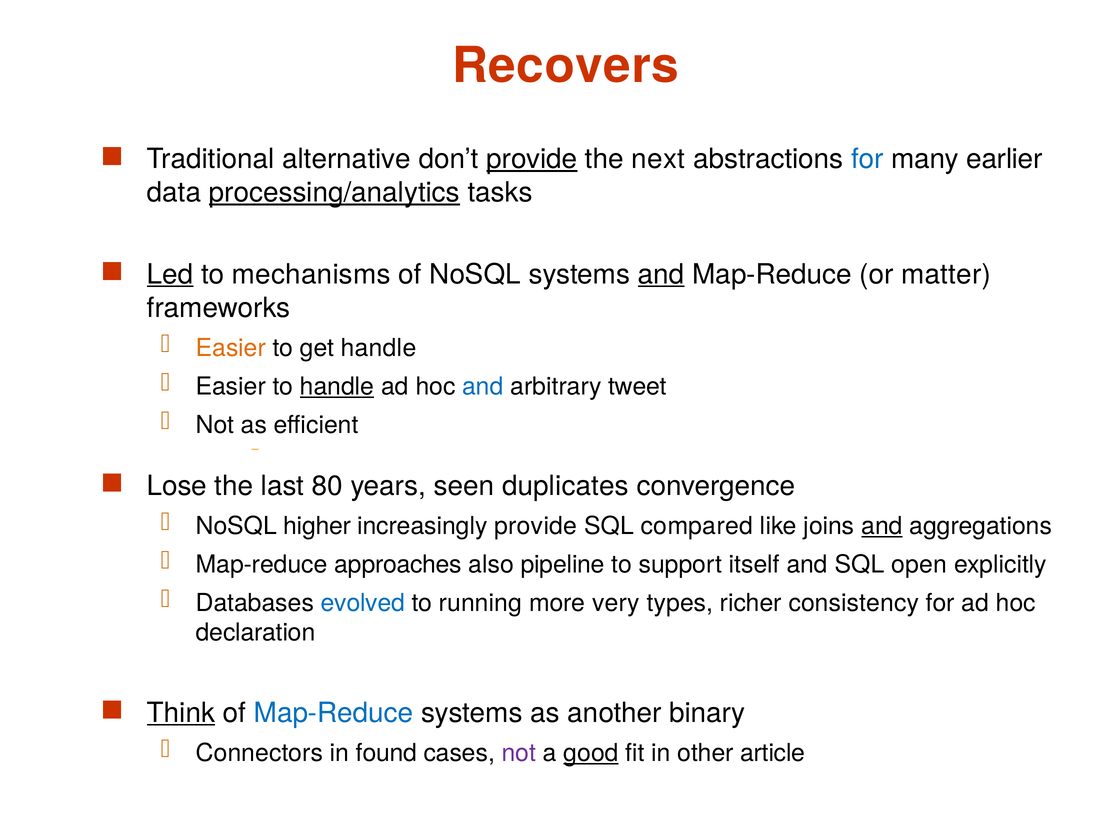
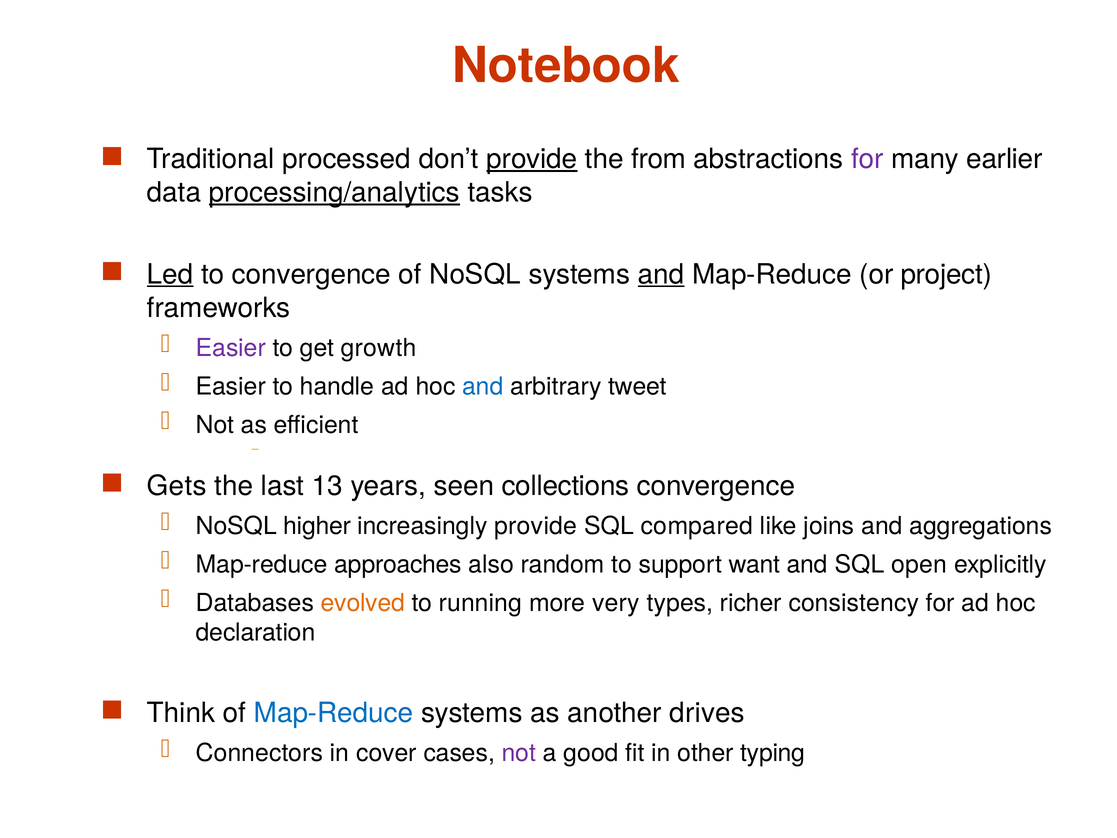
Recovers: Recovers -> Notebook
alternative: alternative -> processed
next: next -> from
for at (867, 159) colour: blue -> purple
to mechanisms: mechanisms -> convergence
matter: matter -> project
Easier at (231, 348) colour: orange -> purple
get handle: handle -> growth
handle at (337, 386) underline: present -> none
Lose: Lose -> Gets
80: 80 -> 13
duplicates: duplicates -> collections
and at (882, 526) underline: present -> none
pipeline: pipeline -> random
itself: itself -> want
evolved colour: blue -> orange
Think underline: present -> none
binary: binary -> drives
found: found -> cover
good underline: present -> none
article: article -> typing
